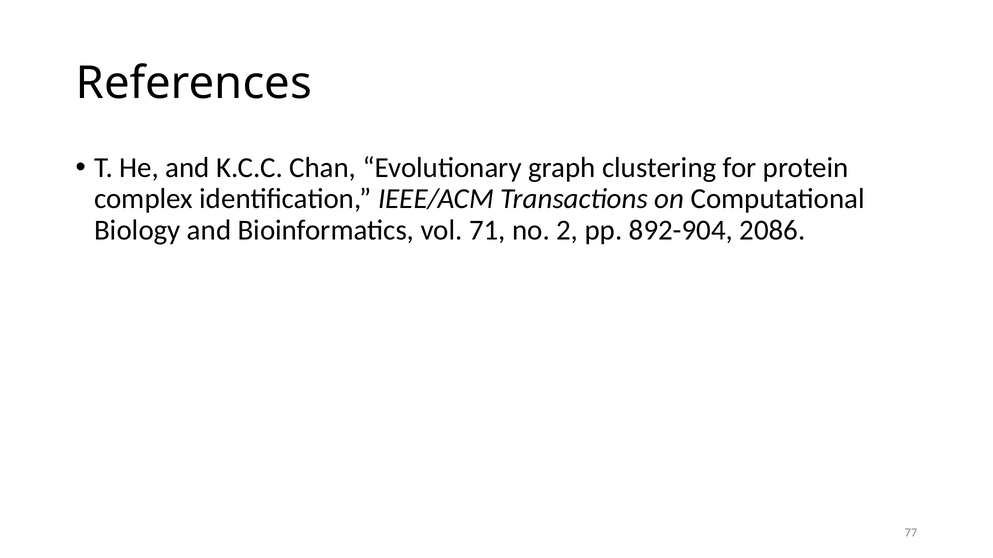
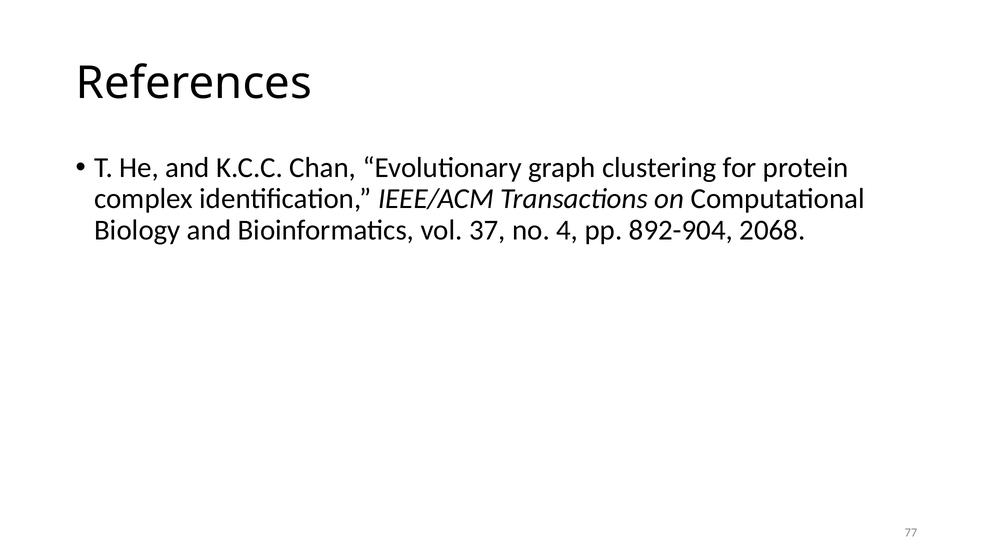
71: 71 -> 37
2: 2 -> 4
2086: 2086 -> 2068
